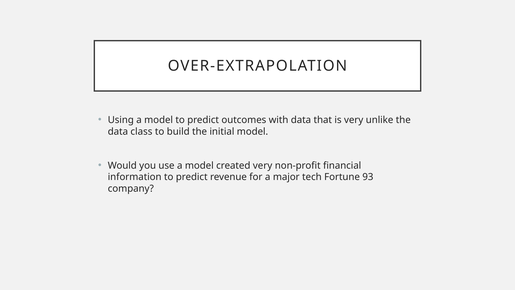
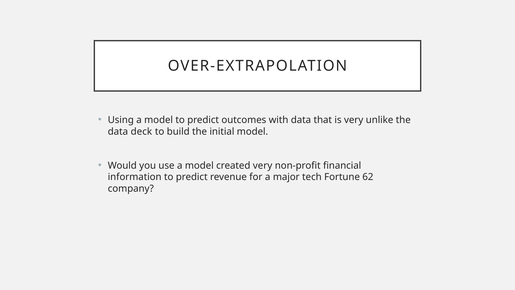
class: class -> deck
93: 93 -> 62
